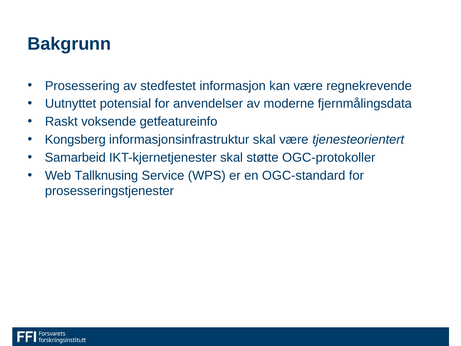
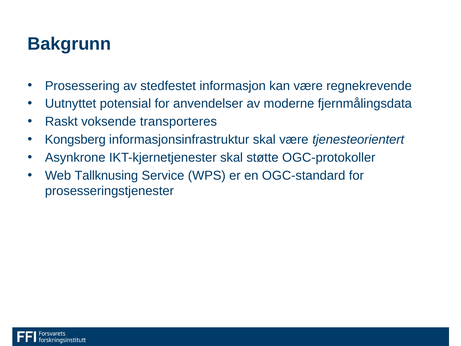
getfeatureinfo: getfeatureinfo -> transporteres
Samarbeid: Samarbeid -> Asynkrone
